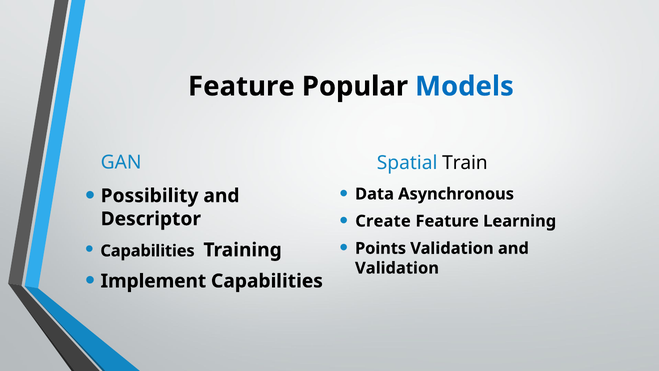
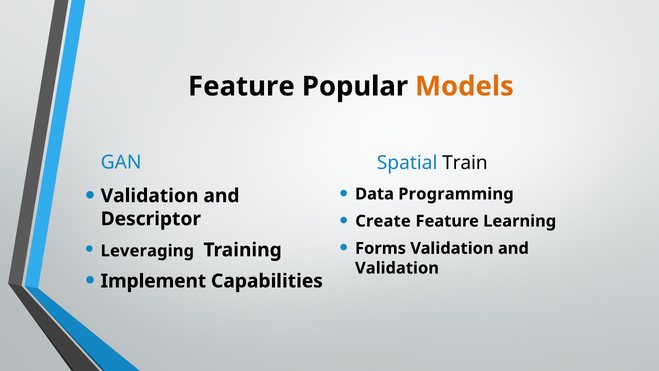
Models colour: blue -> orange
Possibility at (150, 196): Possibility -> Validation
Asynchronous: Asynchronous -> Programming
Points: Points -> Forms
Capabilities at (147, 251): Capabilities -> Leveraging
